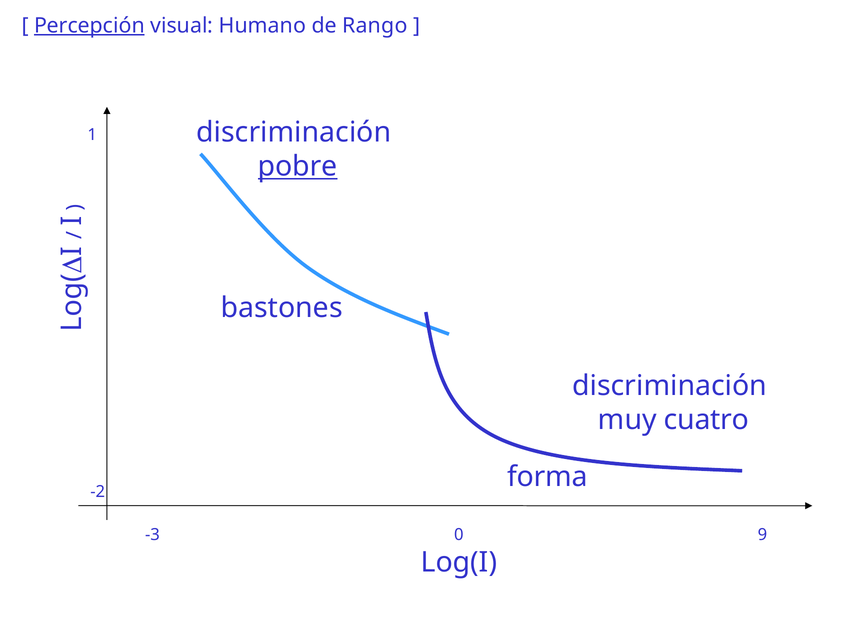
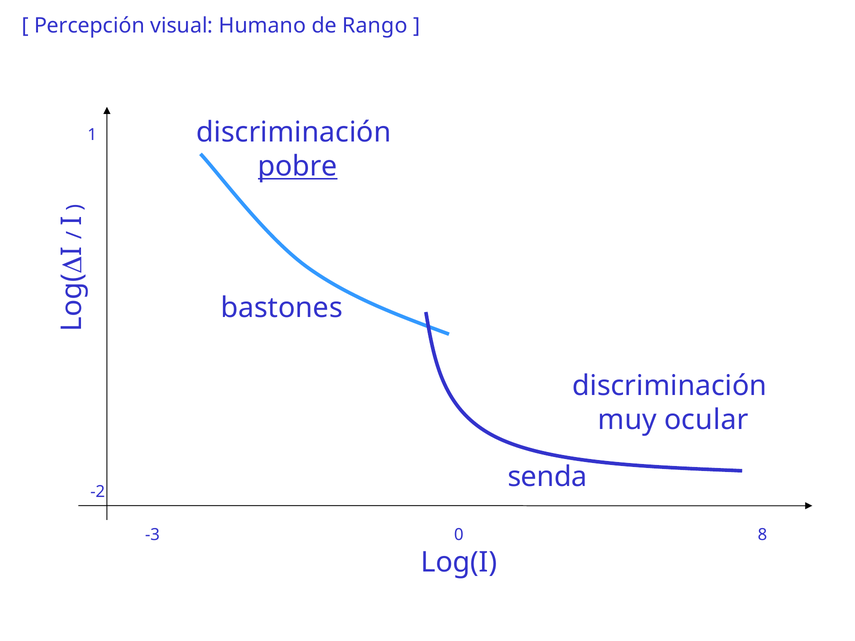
Percepción underline: present -> none
cuatro: cuatro -> ocular
forma: forma -> senda
9: 9 -> 8
